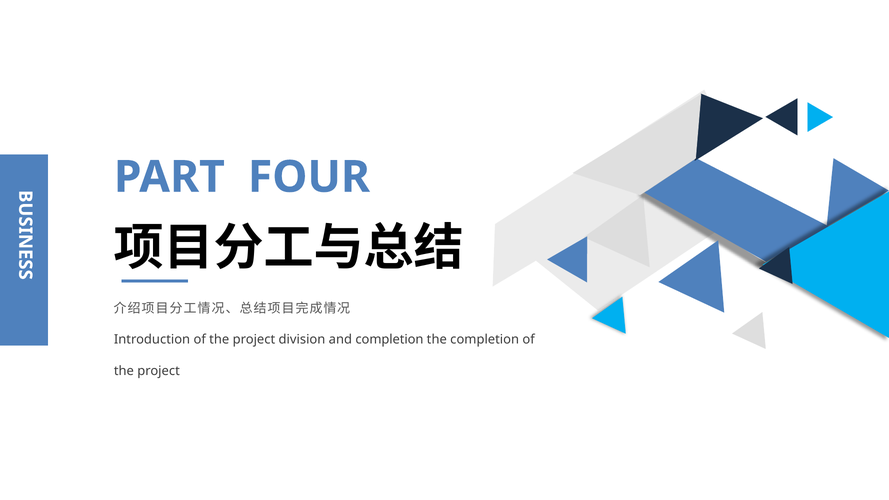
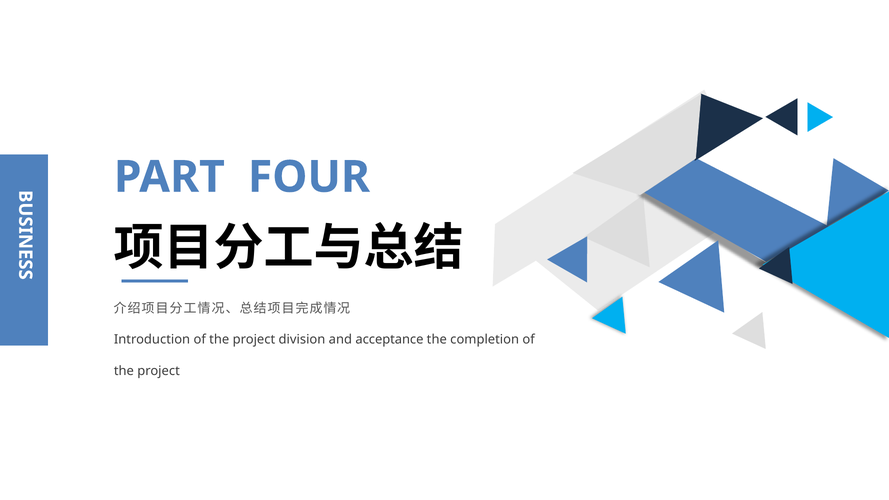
and completion: completion -> acceptance
